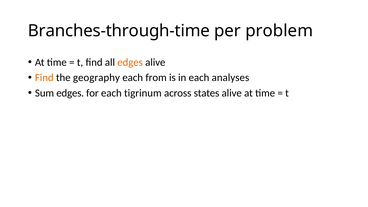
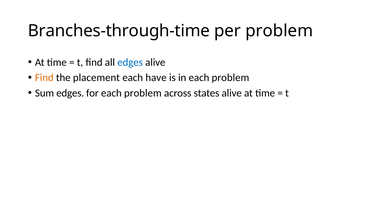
edges at (130, 62) colour: orange -> blue
geography: geography -> placement
from: from -> have
in each analyses: analyses -> problem
for each tigrinum: tigrinum -> problem
